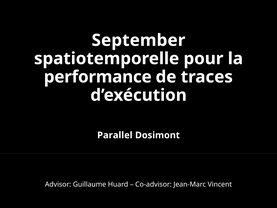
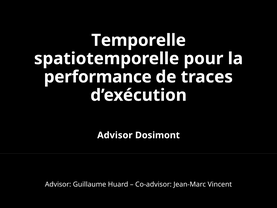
September: September -> Temporelle
Parallel at (115, 135): Parallel -> Advisor
